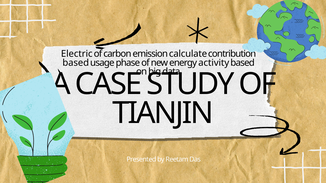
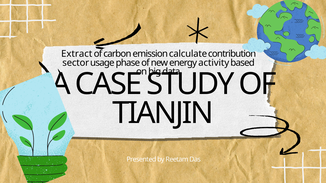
Electric: Electric -> Extract
based at (76, 63): based -> sector
